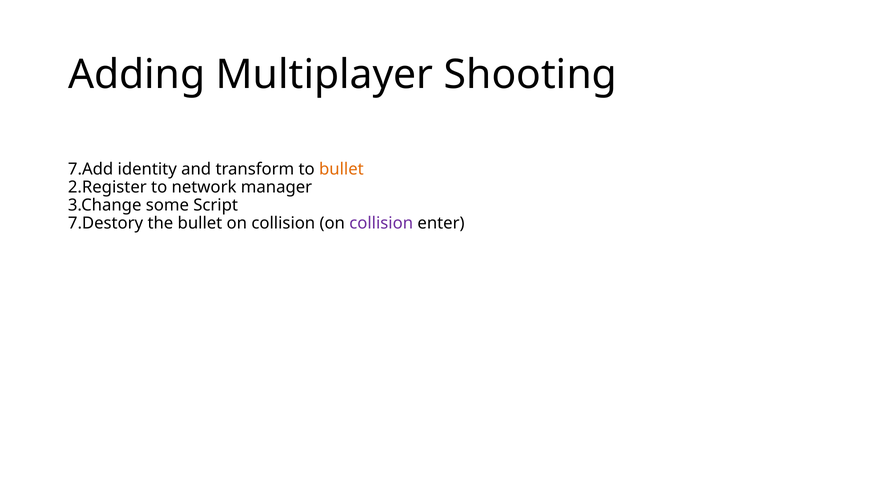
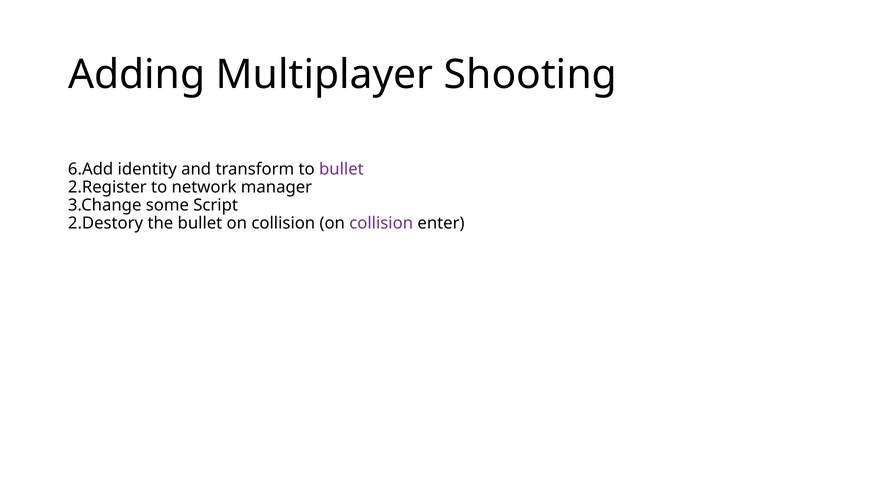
7.Add: 7.Add -> 6.Add
bullet at (341, 169) colour: orange -> purple
7.Destory: 7.Destory -> 2.Destory
